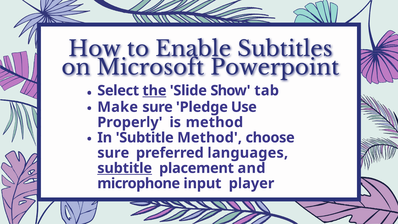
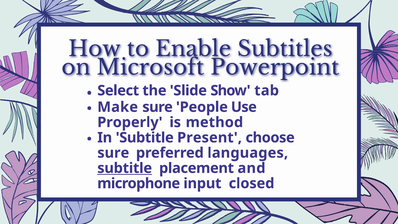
the underline: present -> none
Pledge: Pledge -> People
Subtitle Method: Method -> Present
player: player -> closed
